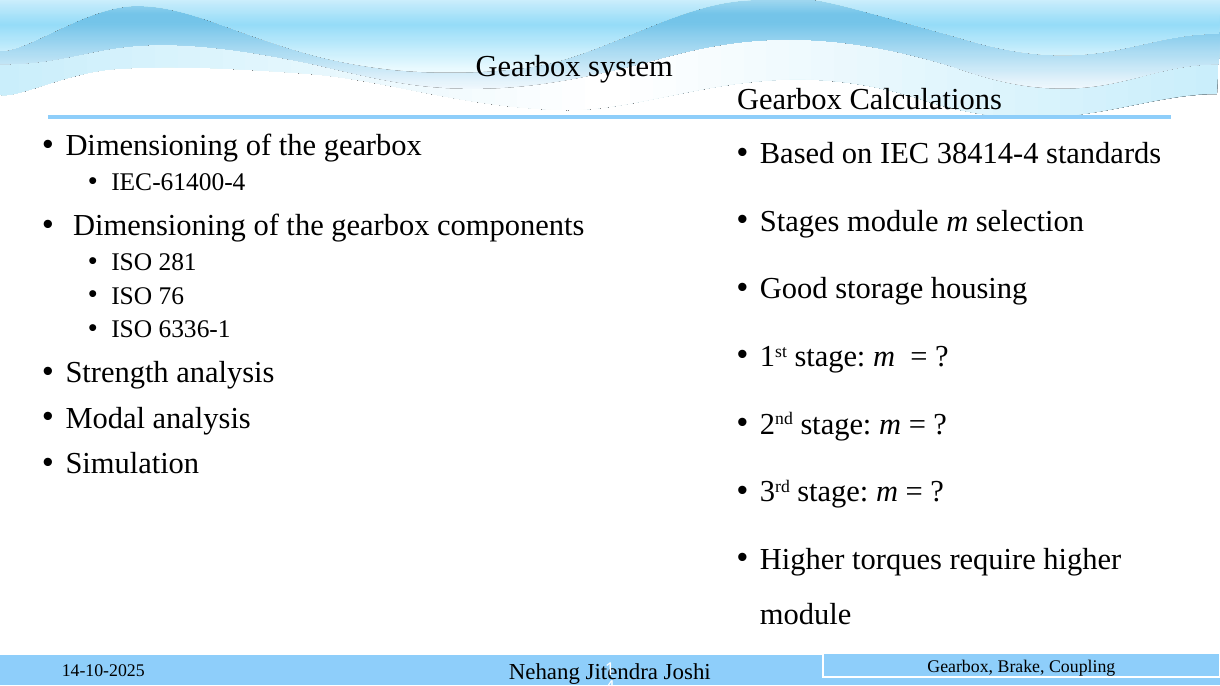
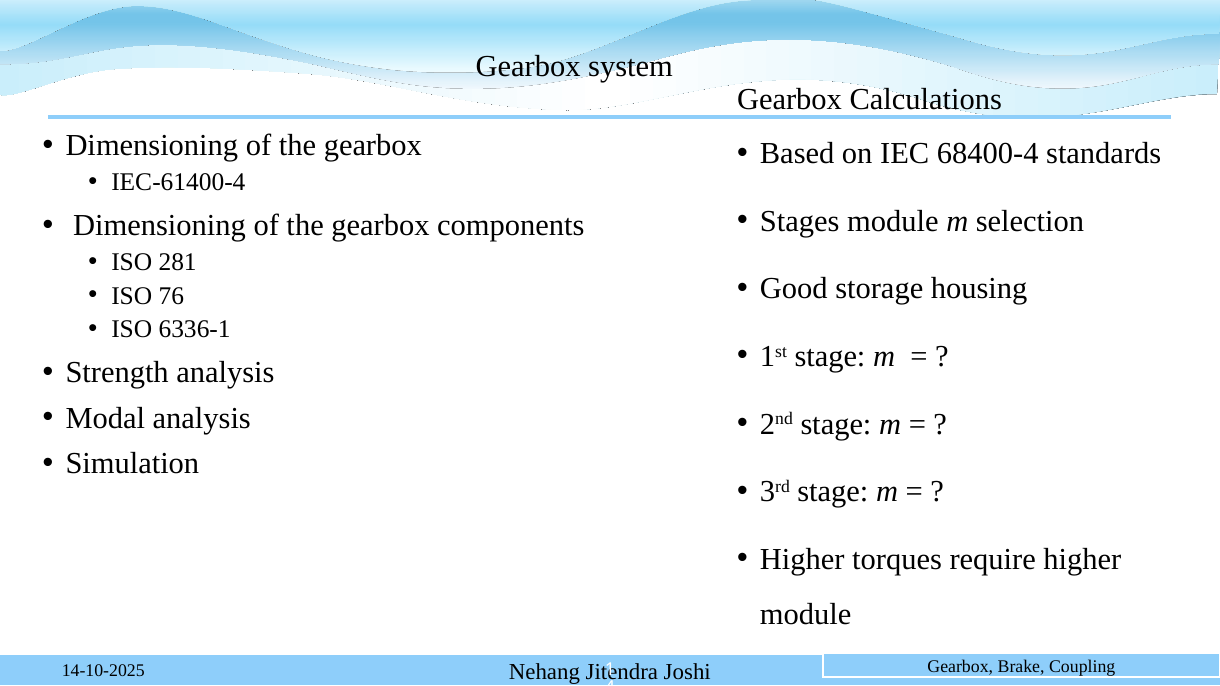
38414-4: 38414-4 -> 68400-4
